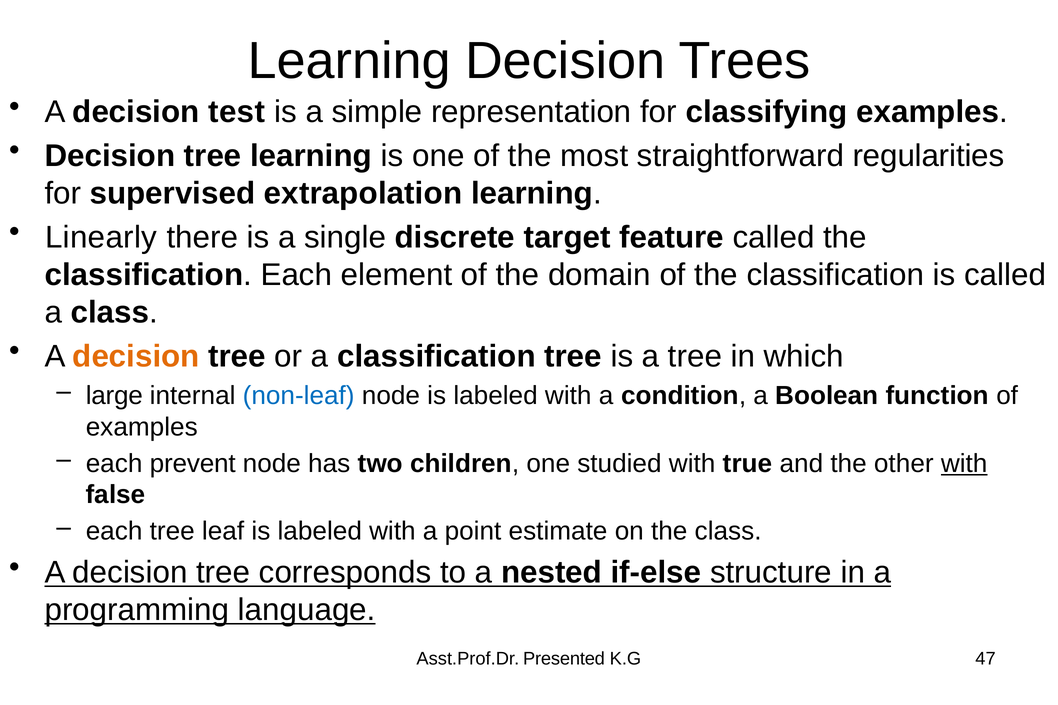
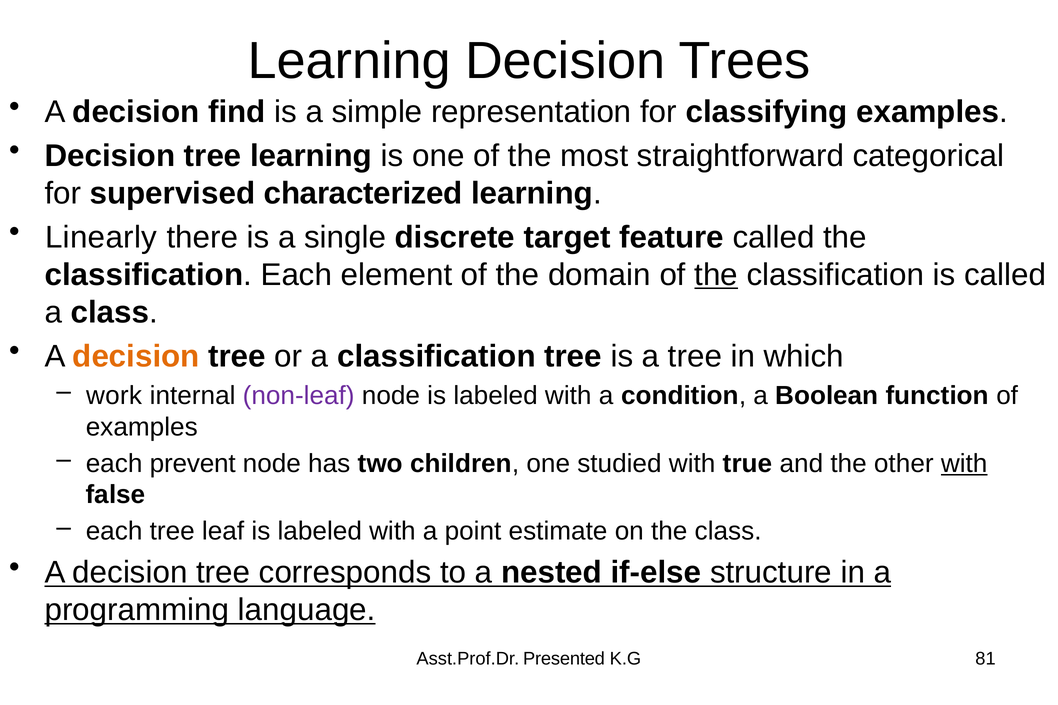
test: test -> find
regularities: regularities -> categorical
extrapolation: extrapolation -> characterized
the at (716, 275) underline: none -> present
large: large -> work
non-leaf colour: blue -> purple
47: 47 -> 81
